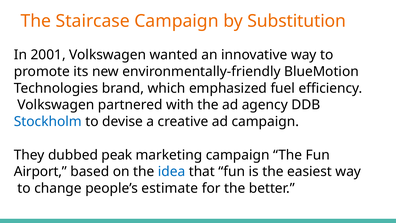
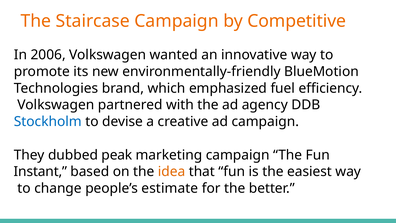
Substitution: Substitution -> Competitive
2001: 2001 -> 2006
Airport: Airport -> Instant
idea colour: blue -> orange
